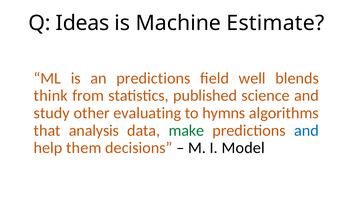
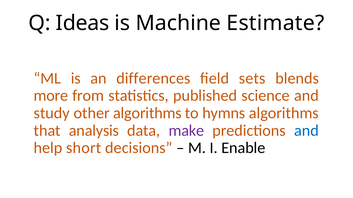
an predictions: predictions -> differences
well: well -> sets
think: think -> more
other evaluating: evaluating -> algorithms
make colour: green -> purple
them: them -> short
Model: Model -> Enable
